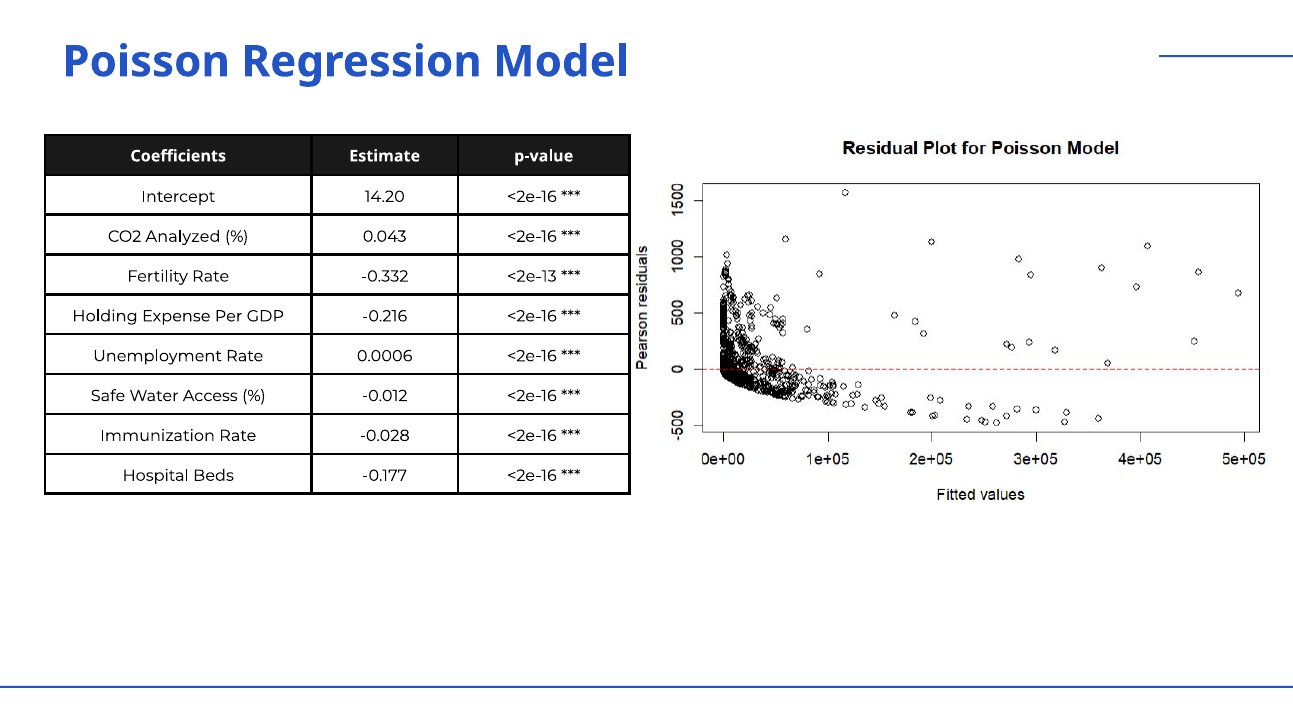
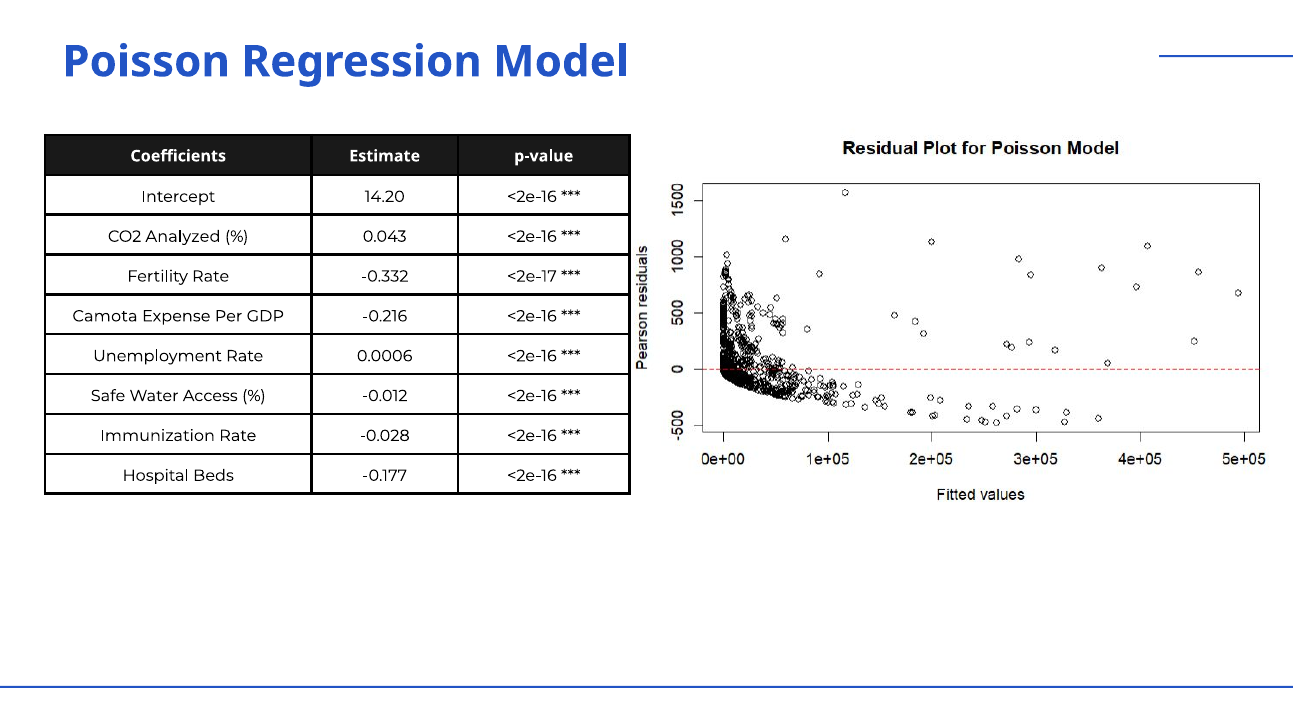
<2e-13: <2e-13 -> <2e-17
Holding: Holding -> Camota
